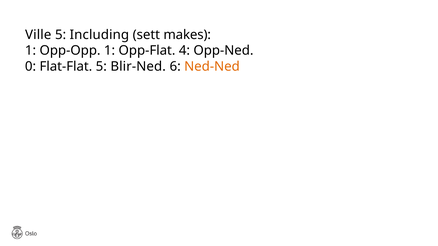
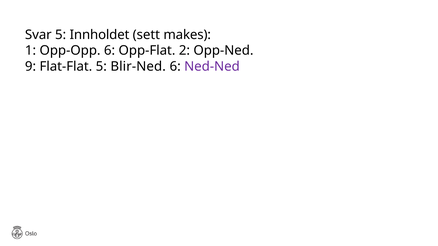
Ville: Ville -> Svar
Including: Including -> Innholdet
Opp-Opp 1: 1 -> 6
4: 4 -> 2
0: 0 -> 9
Ned-Ned colour: orange -> purple
